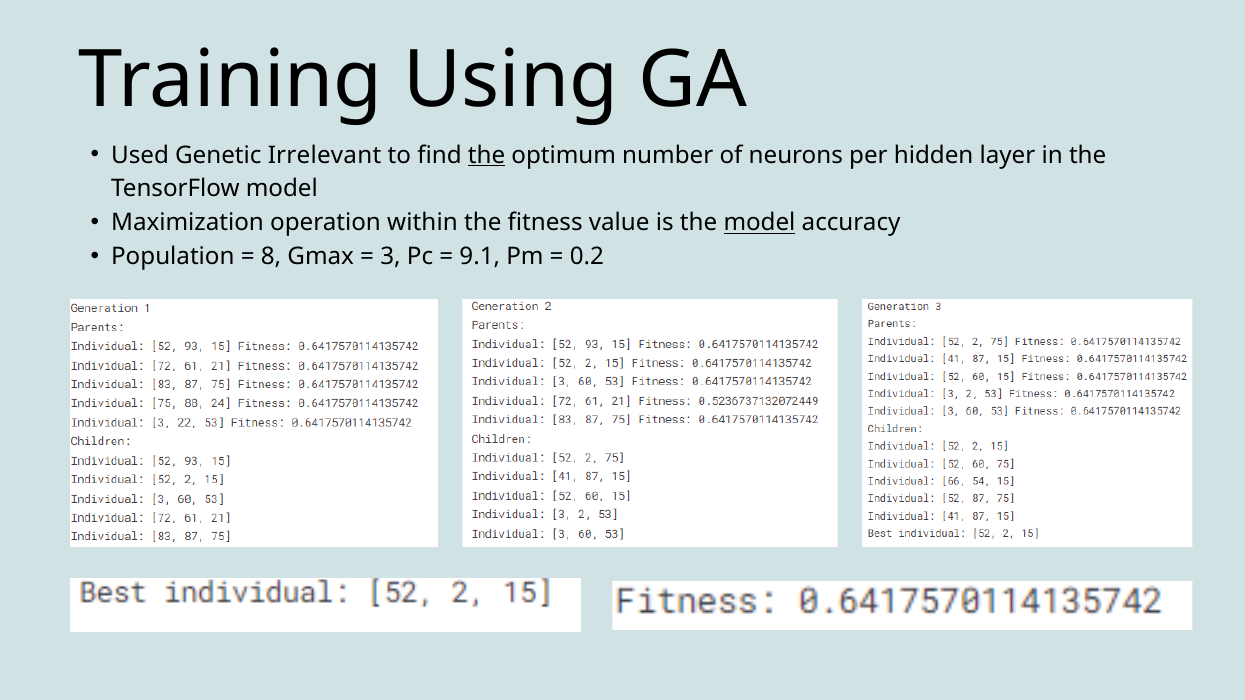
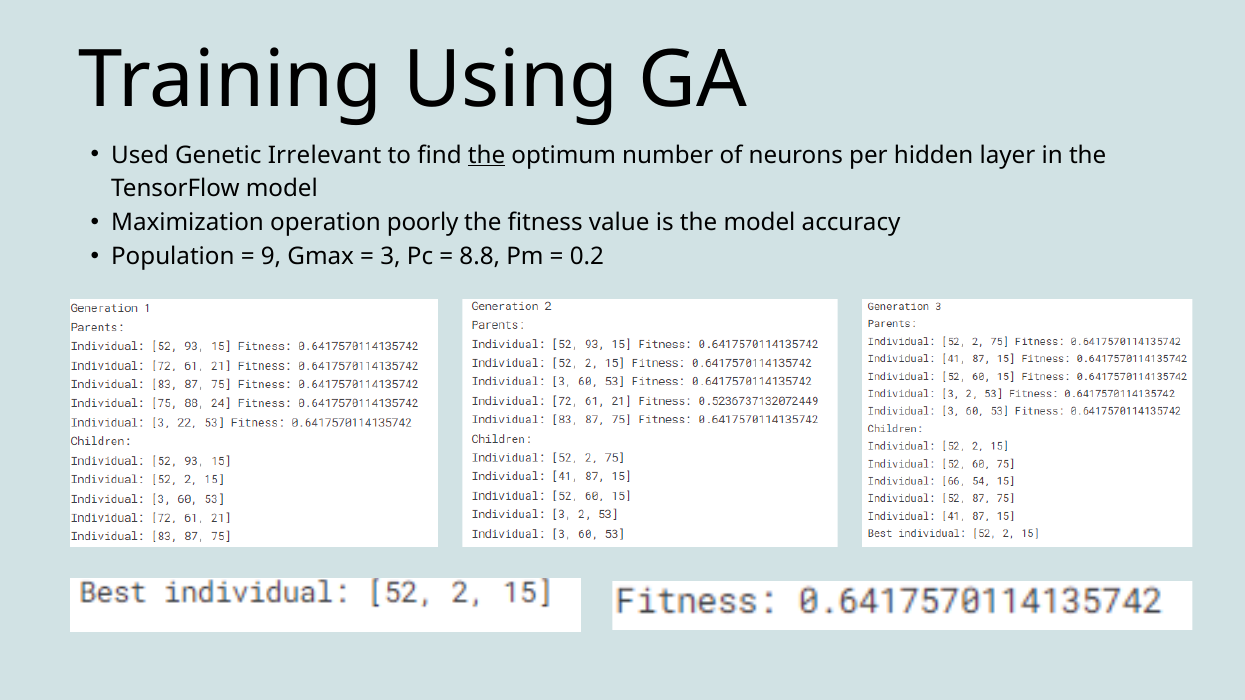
within: within -> poorly
model at (759, 223) underline: present -> none
8: 8 -> 9
9.1: 9.1 -> 8.8
